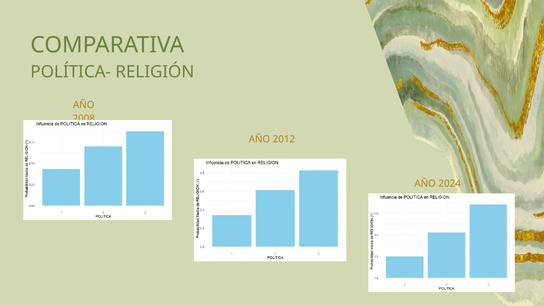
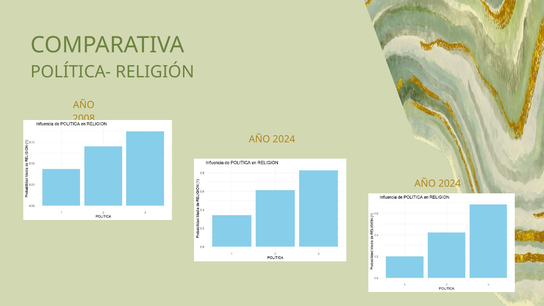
2012 at (284, 139): 2012 -> 2024
